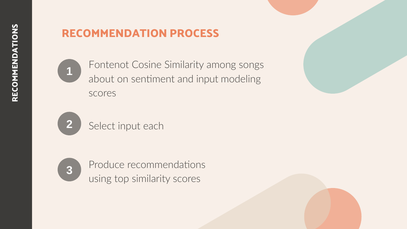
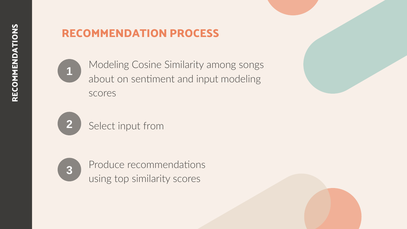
Fontenot at (109, 65): Fontenot -> Modeling
each: each -> from
